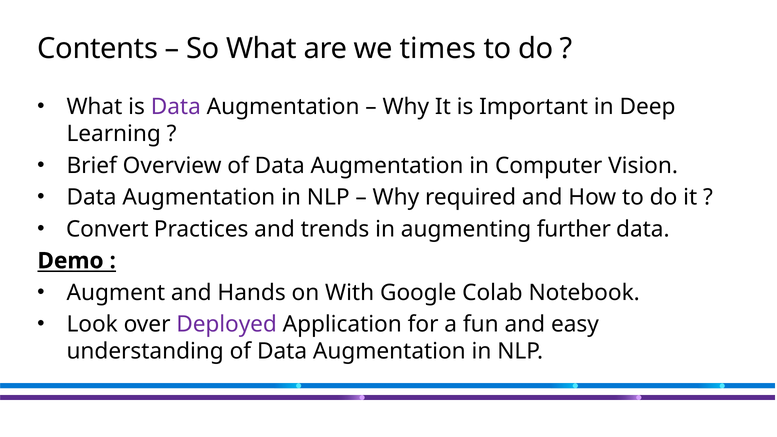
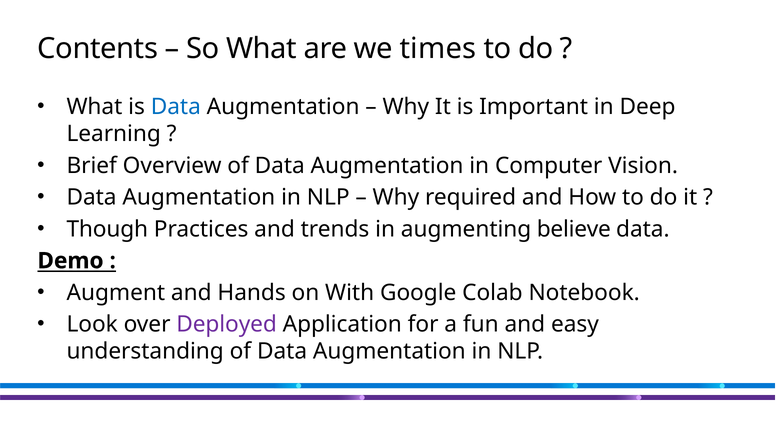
Data at (176, 107) colour: purple -> blue
Convert: Convert -> Though
further: further -> believe
